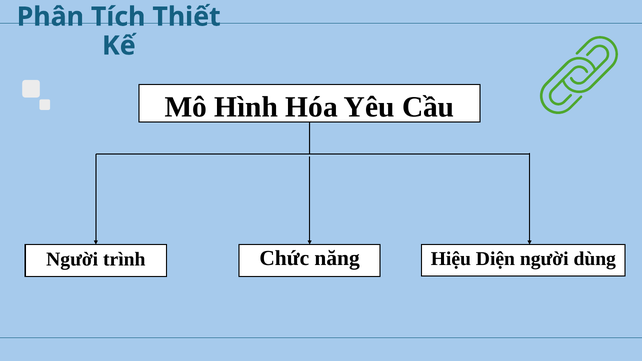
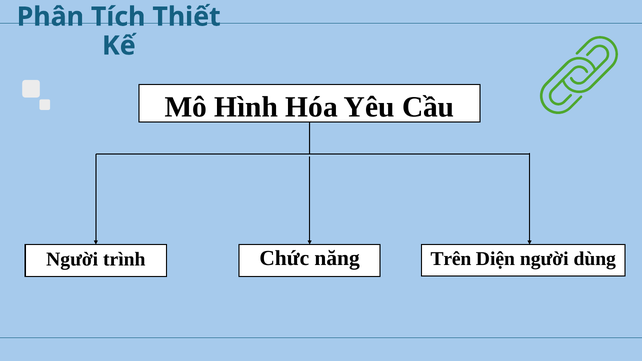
Hiệu: Hiệu -> Trên
